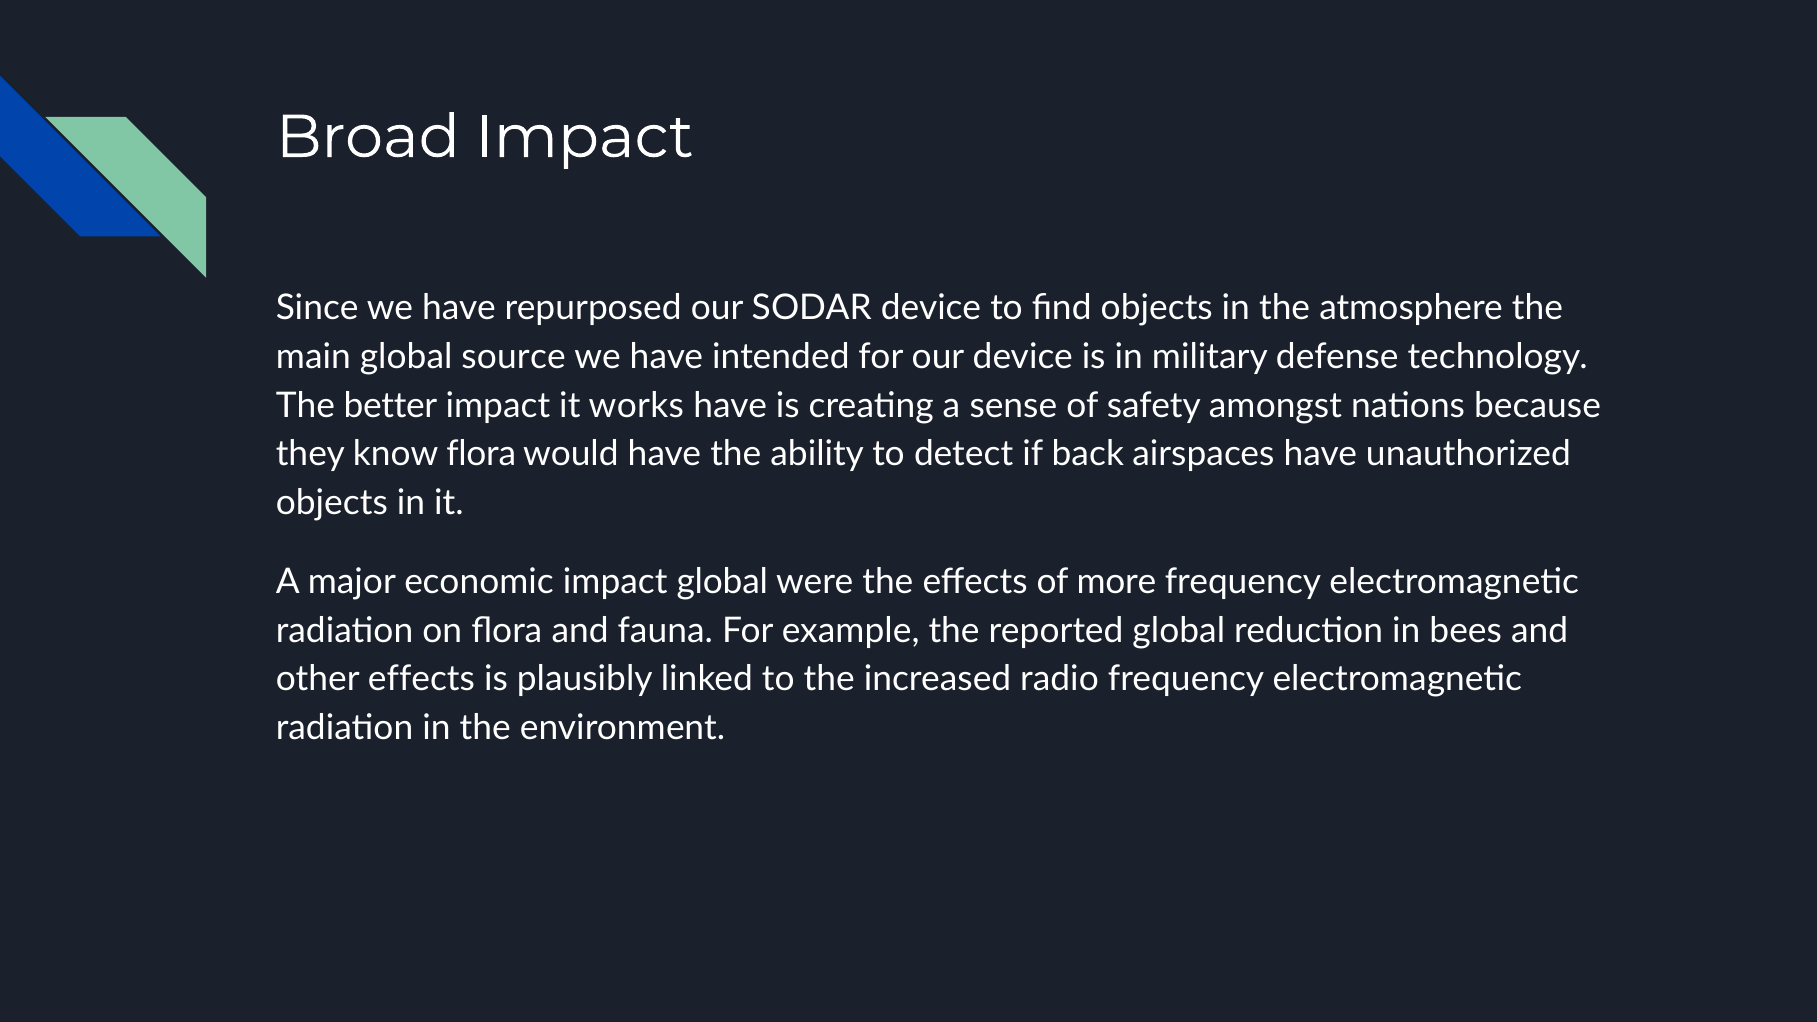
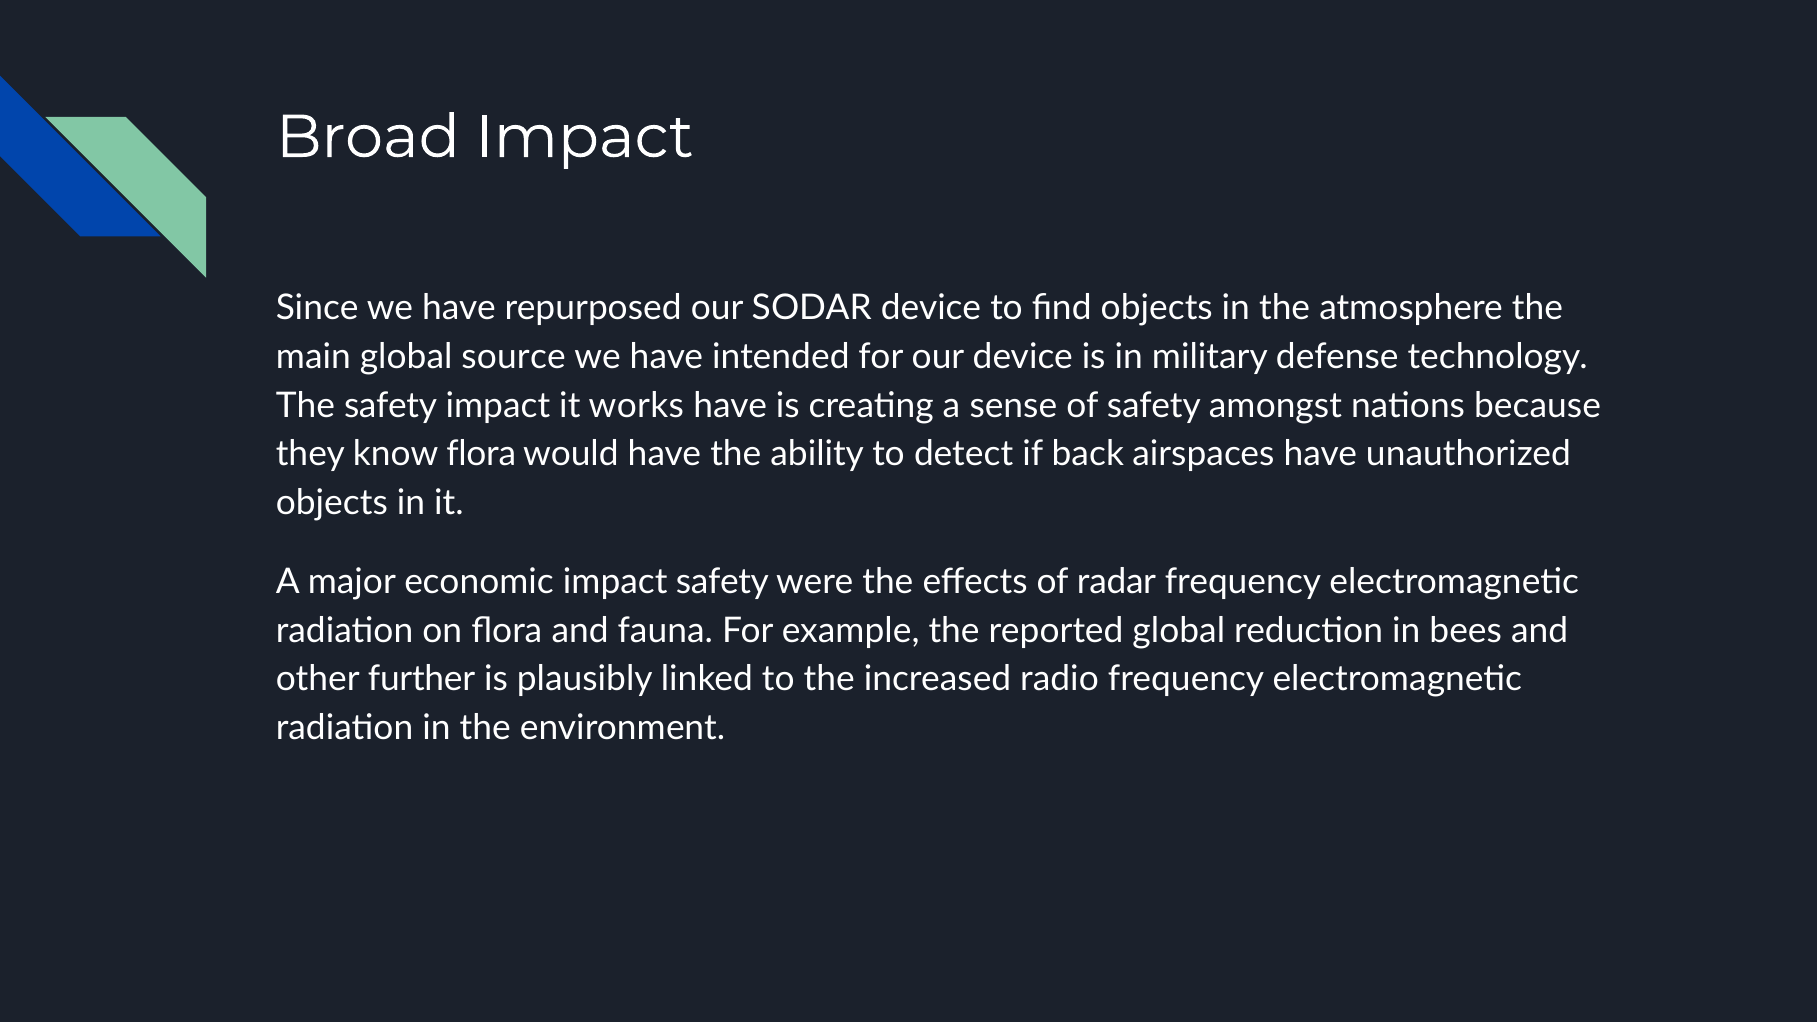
The better: better -> safety
impact global: global -> safety
more: more -> radar
other effects: effects -> further
